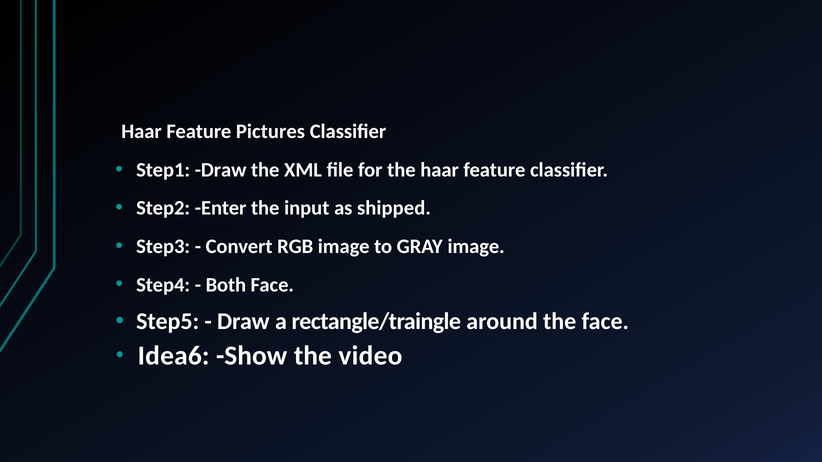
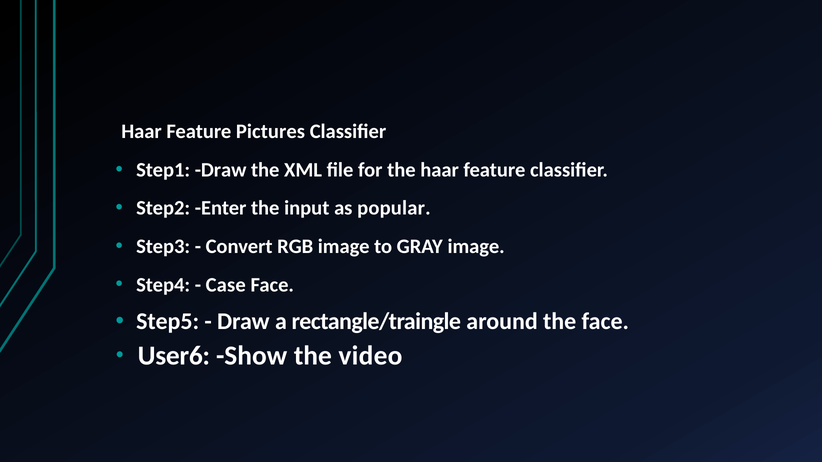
shipped: shipped -> popular
Both: Both -> Case
Idea6: Idea6 -> User6
